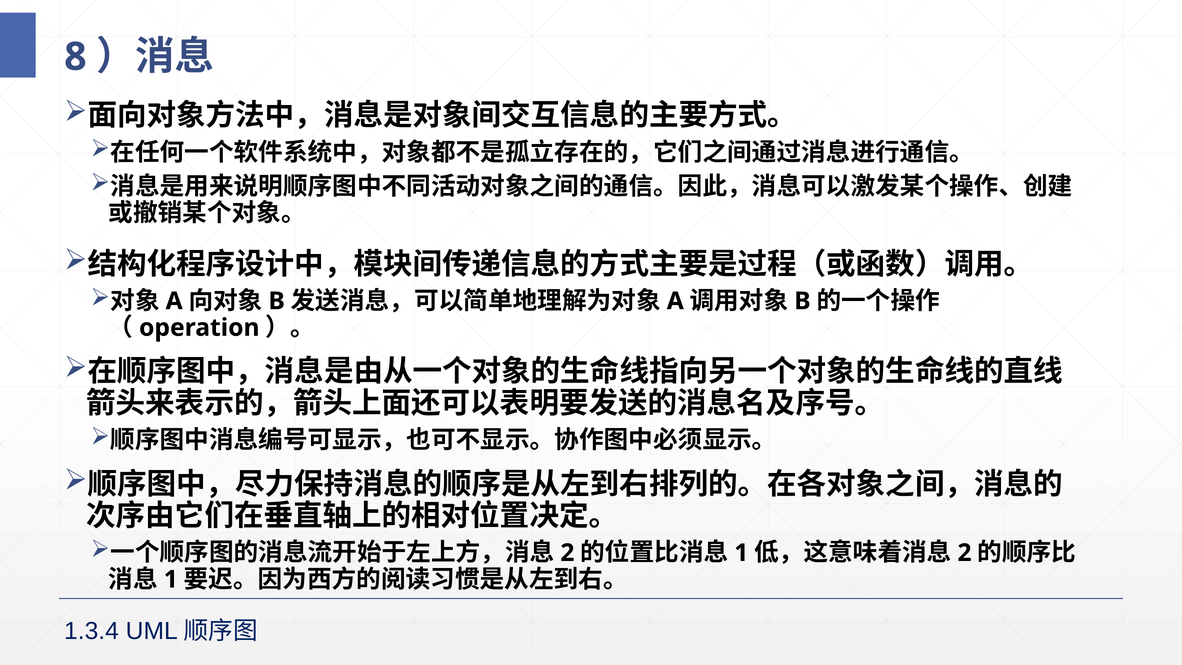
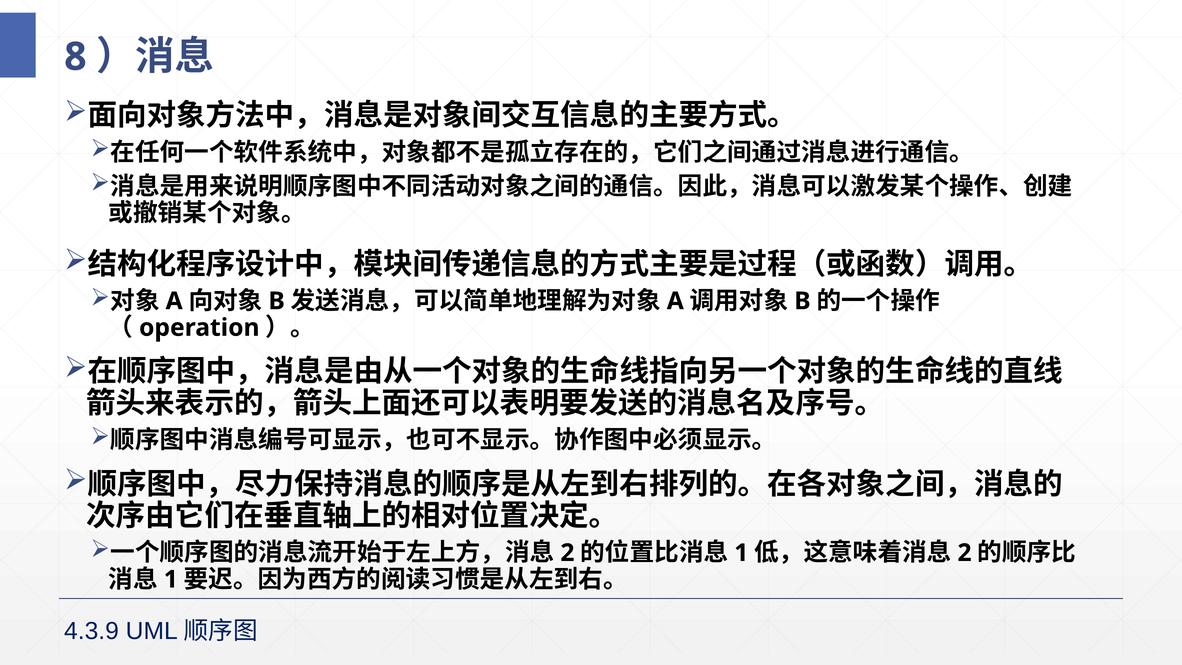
1.3.4: 1.3.4 -> 4.3.9
